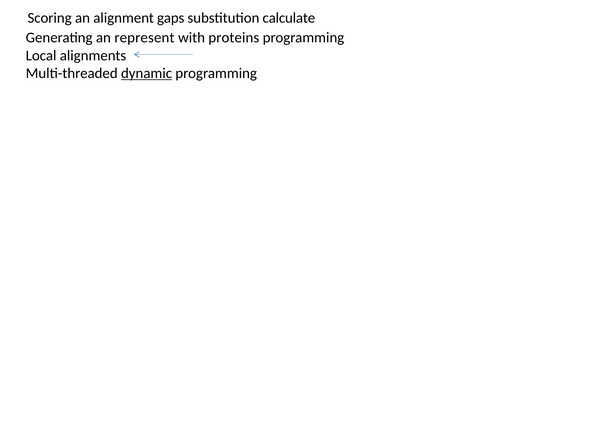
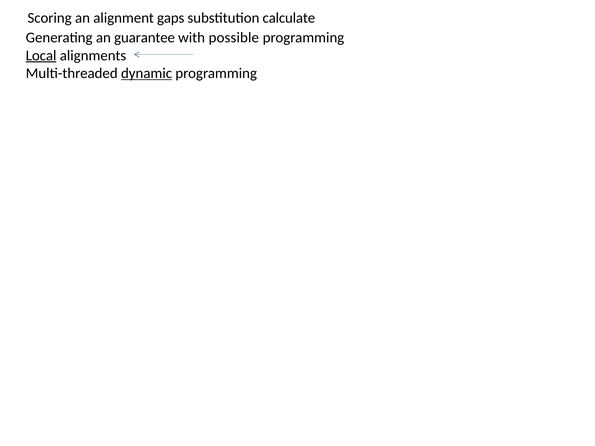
represent: represent -> guarantee
proteins: proteins -> possible
Local underline: none -> present
